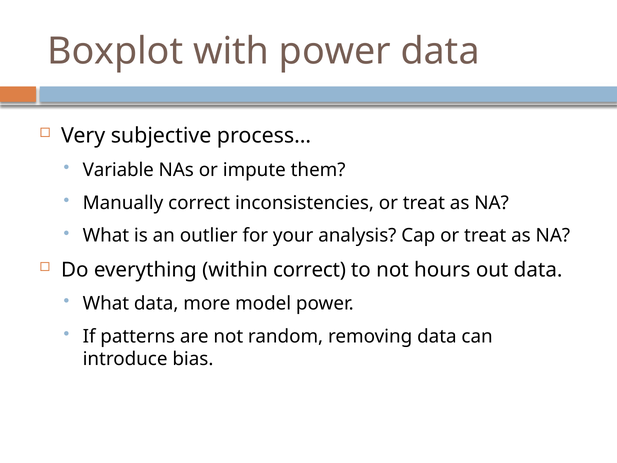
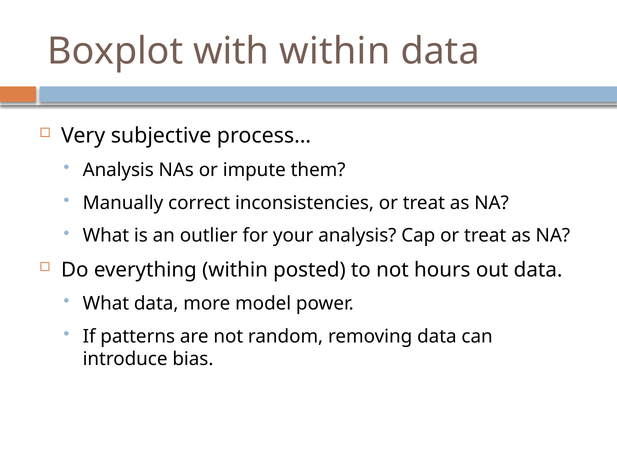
with power: power -> within
Variable at (118, 170): Variable -> Analysis
within correct: correct -> posted
